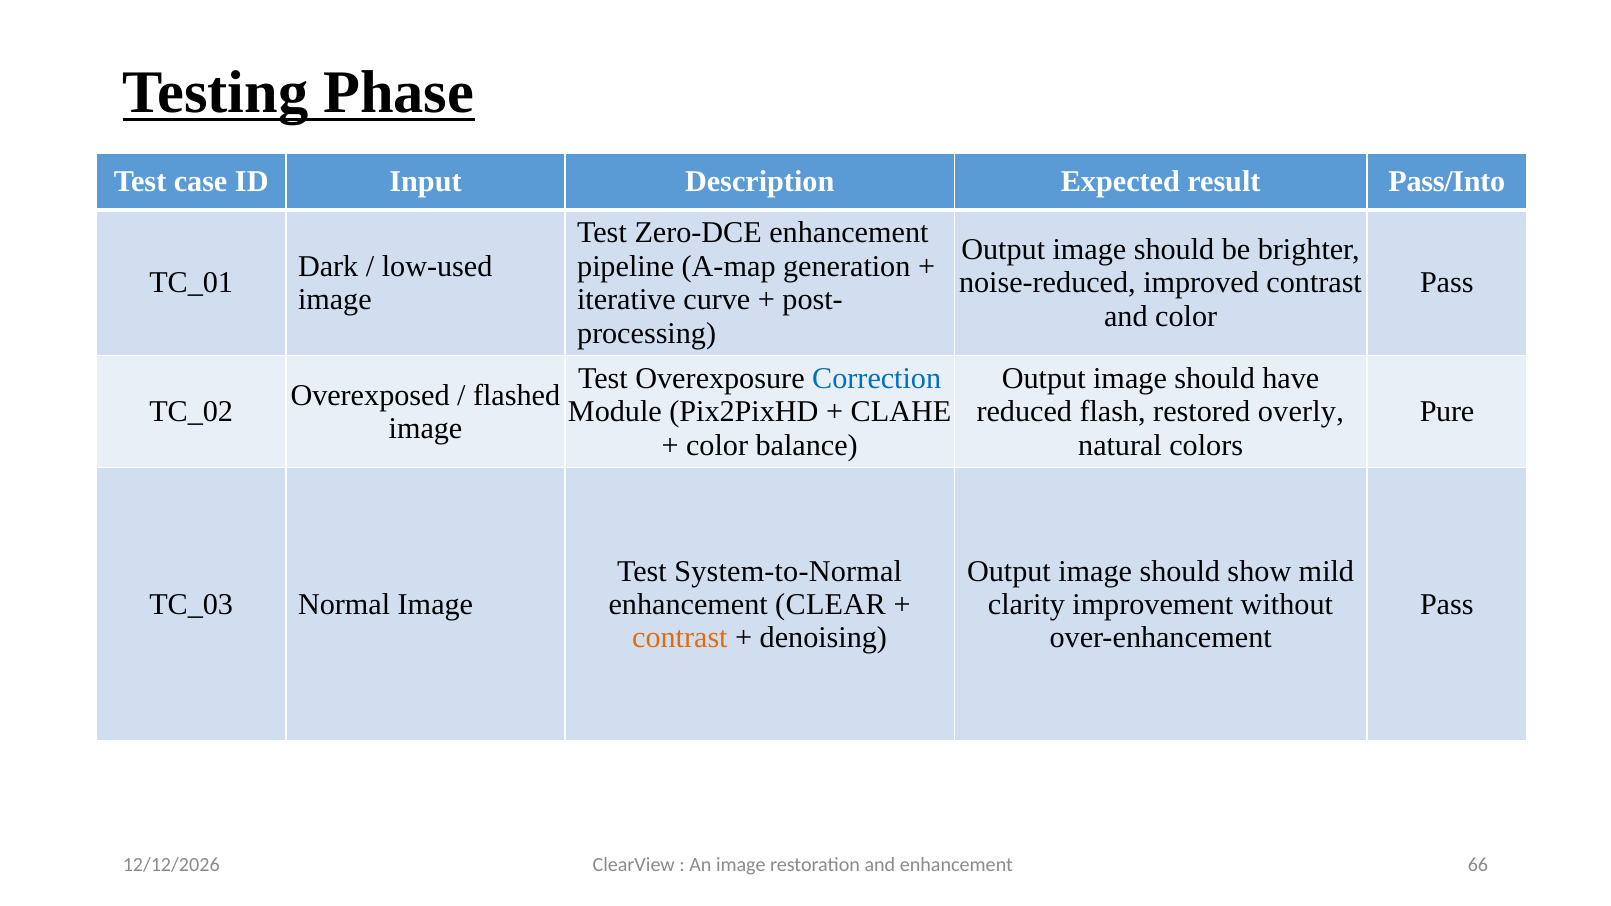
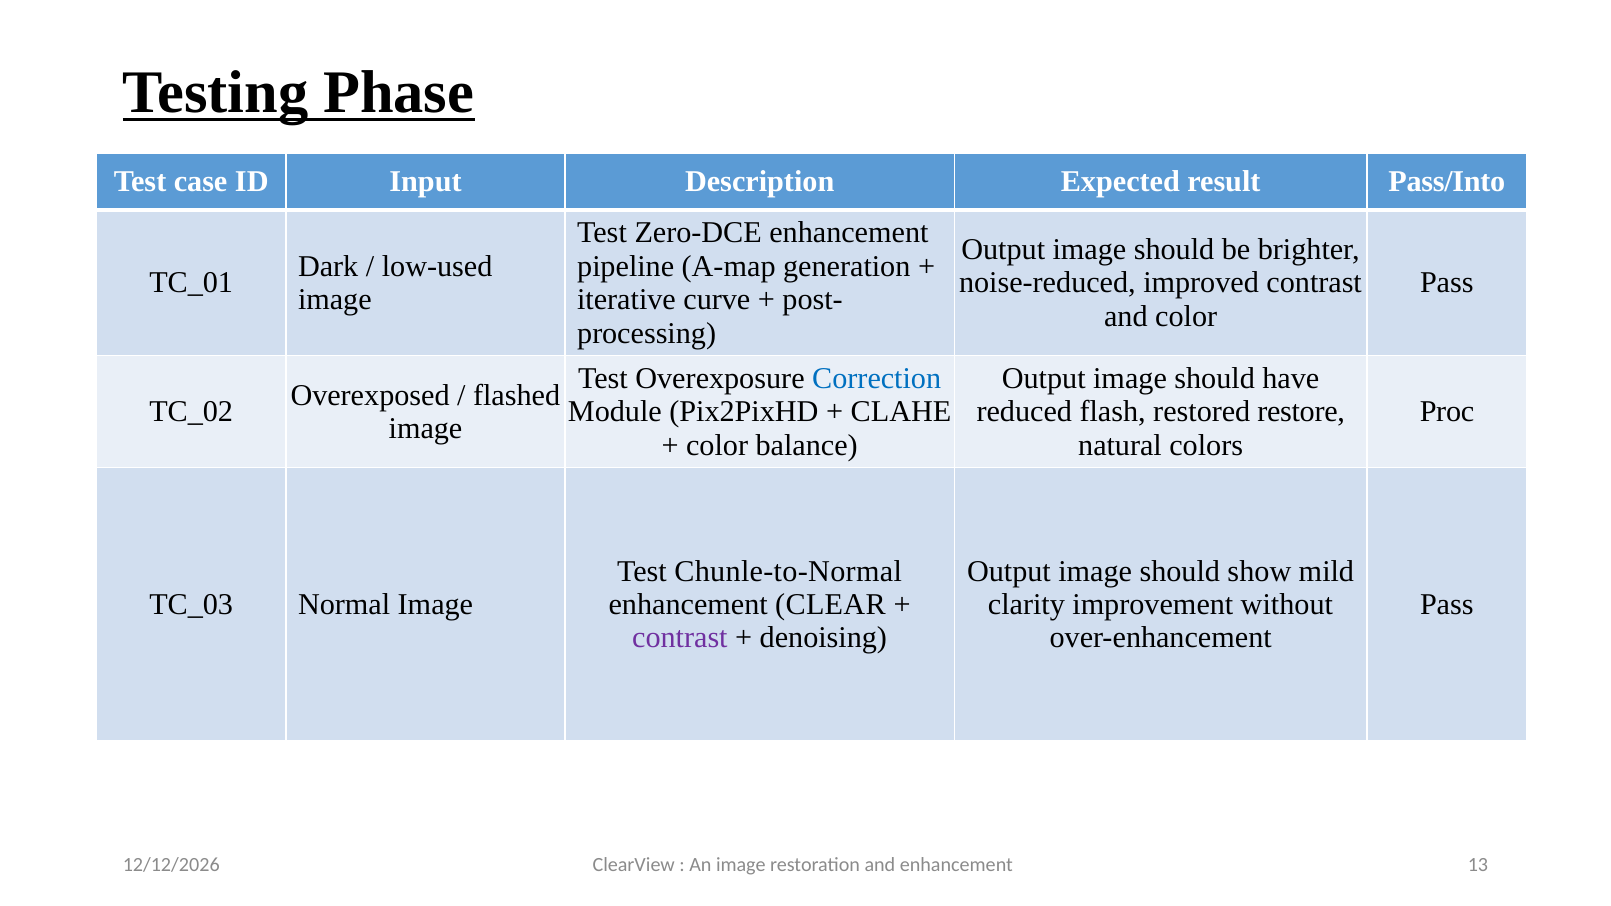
overly: overly -> restore
Pure: Pure -> Proc
System-to-Normal: System-to-Normal -> Chunle-to-Normal
contrast at (680, 638) colour: orange -> purple
66: 66 -> 13
